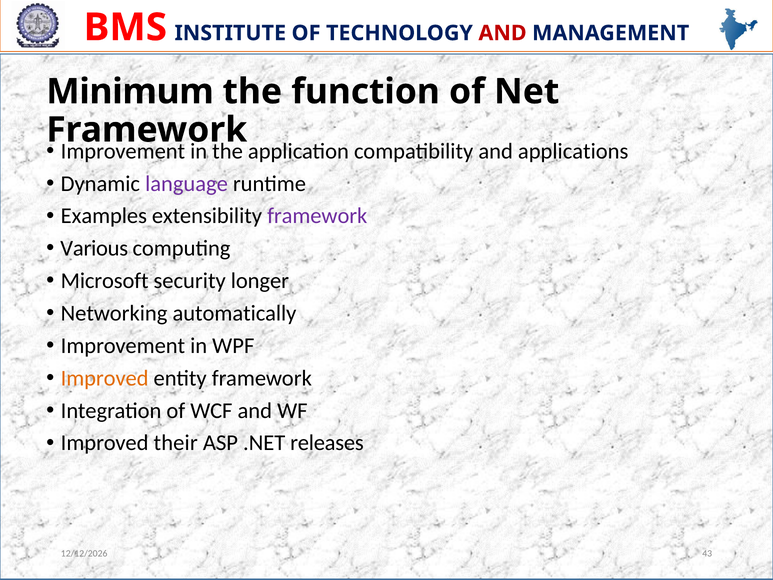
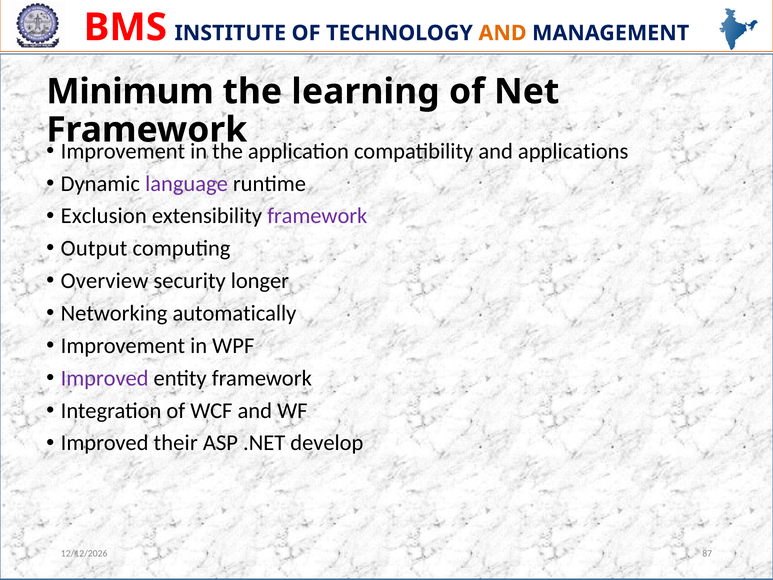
AND at (503, 33) colour: red -> orange
function: function -> learning
Examples: Examples -> Exclusion
Various: Various -> Output
Microsoft: Microsoft -> Overview
Improved at (105, 378) colour: orange -> purple
releases: releases -> develop
43: 43 -> 87
